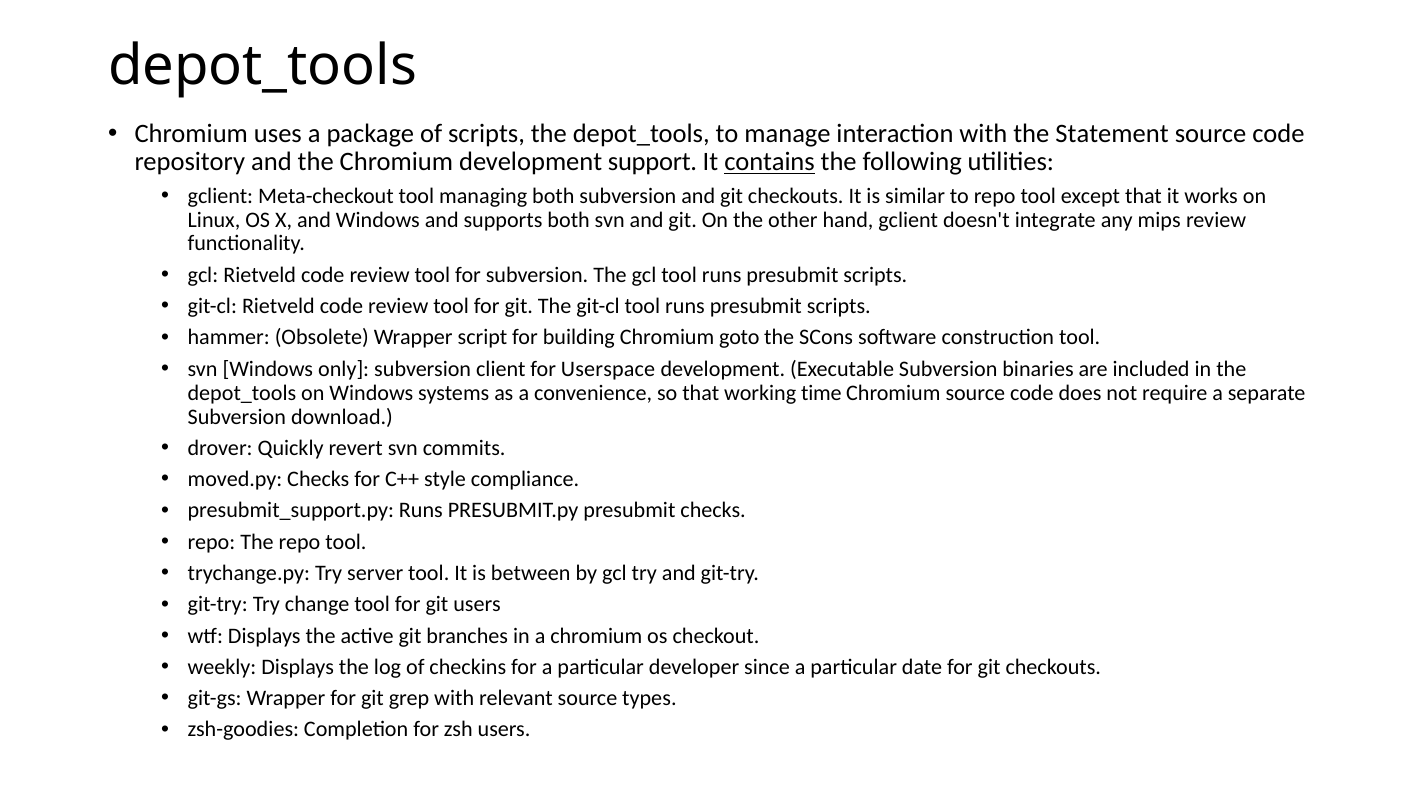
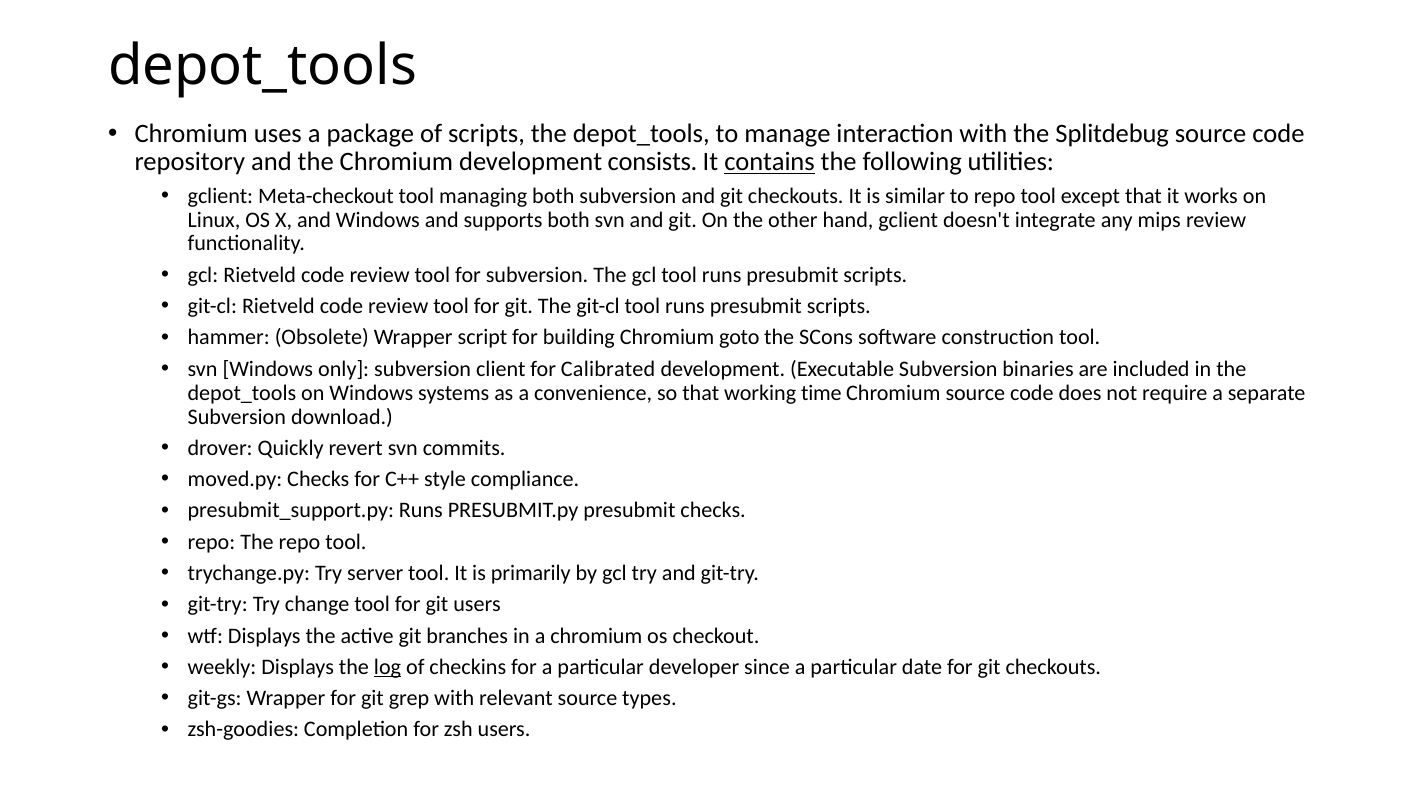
Statement: Statement -> Splitdebug
support: support -> consists
Userspace: Userspace -> Calibrated
between: between -> primarily
log underline: none -> present
